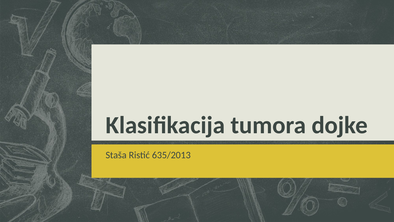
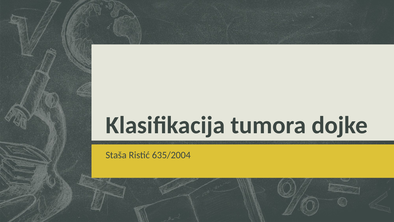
635/2013: 635/2013 -> 635/2004
